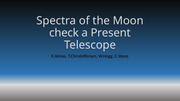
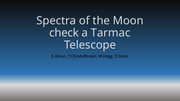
Present: Present -> Tarmac
